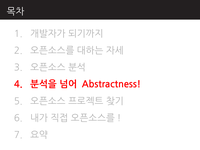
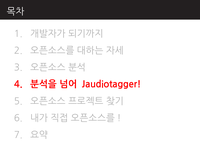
Abstractness: Abstractness -> Jaudiotagger
